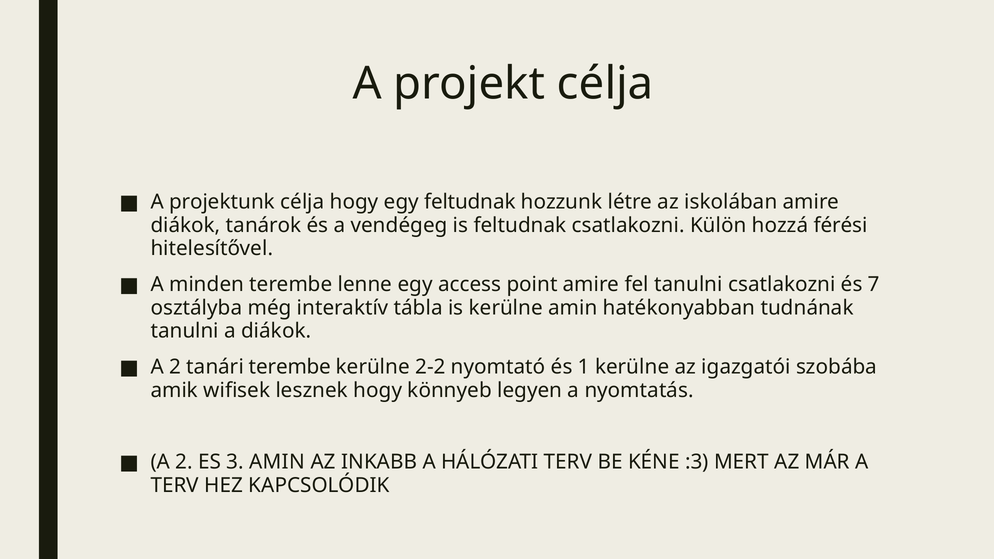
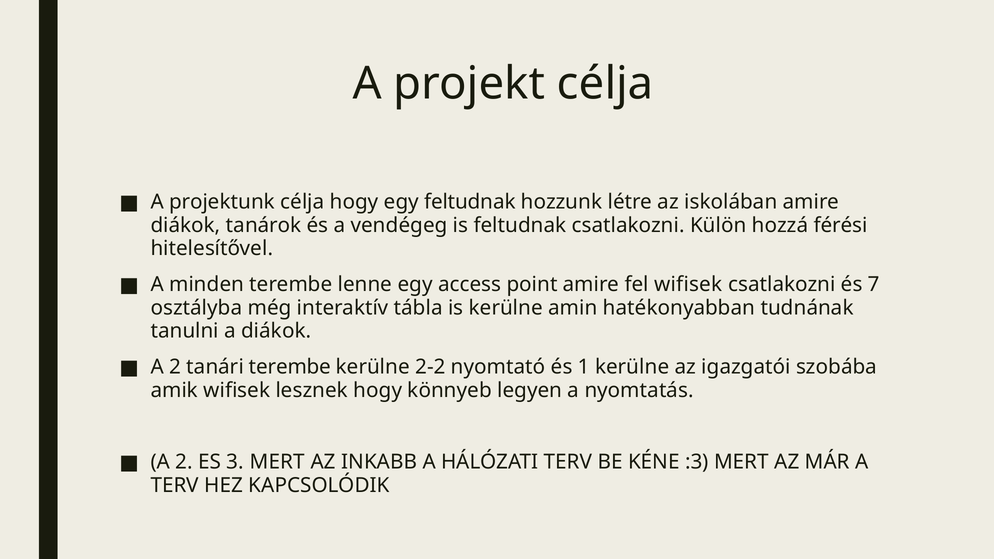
fel tanulni: tanulni -> wifisek
3 AMIN: AMIN -> MERT
